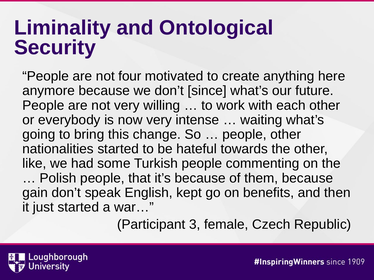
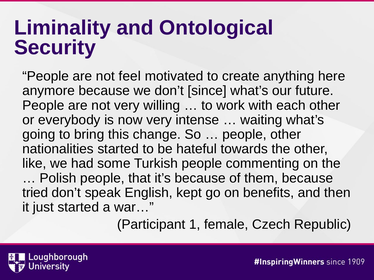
four: four -> feel
gain: gain -> tried
3: 3 -> 1
